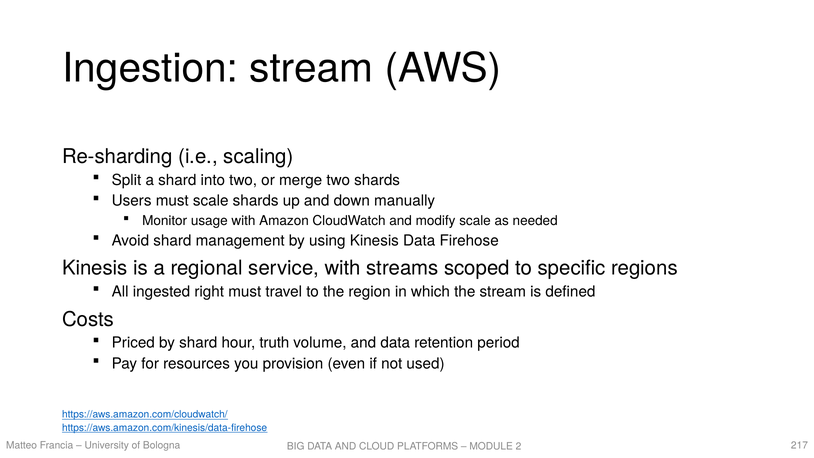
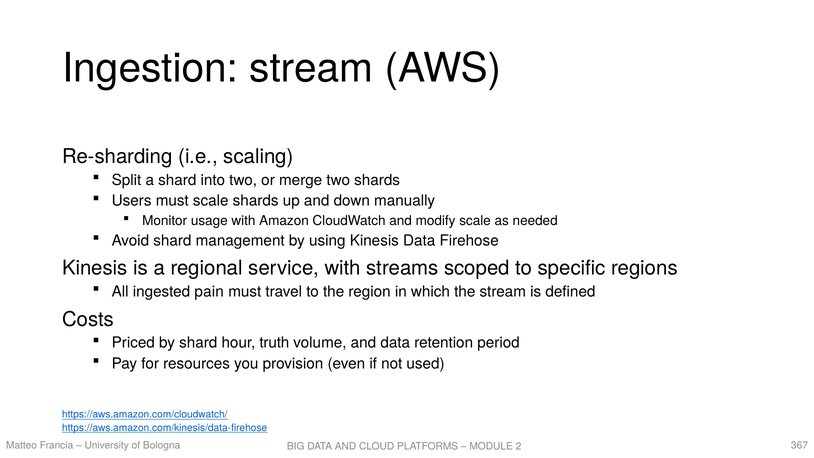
right: right -> pain
217: 217 -> 367
